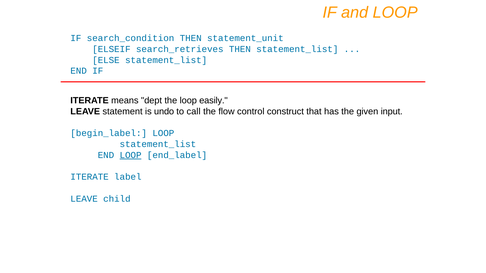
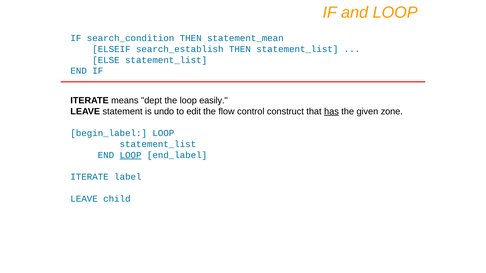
statement_unit: statement_unit -> statement_mean
search_retrieves: search_retrieves -> search_establish
call: call -> edit
has underline: none -> present
input: input -> zone
